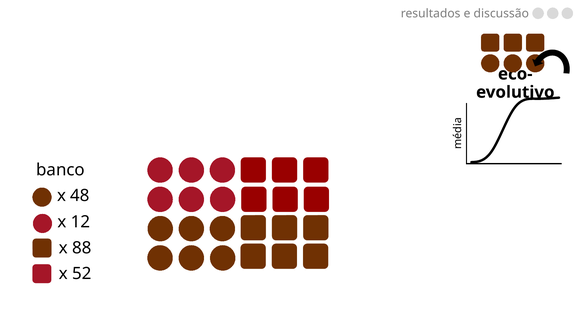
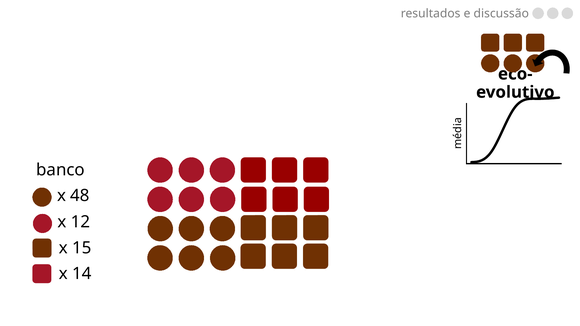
88: 88 -> 15
52: 52 -> 14
